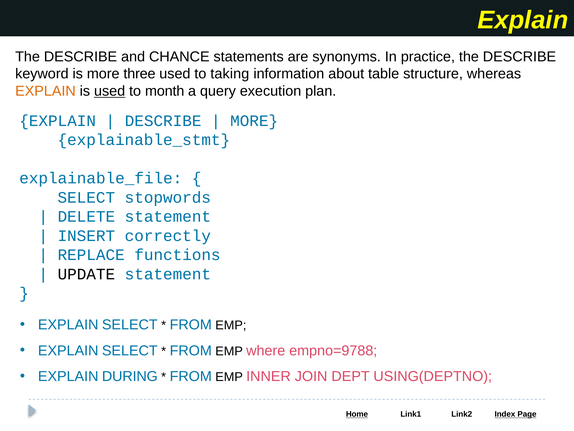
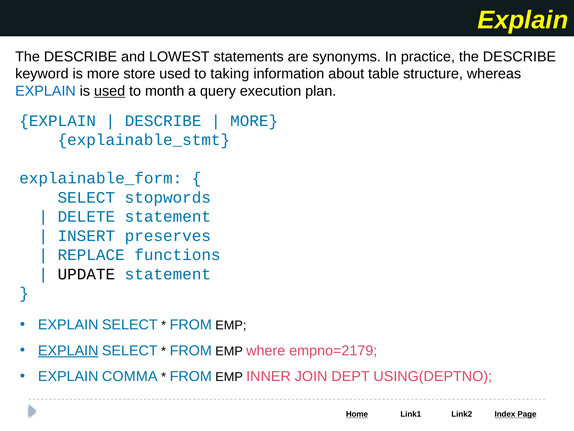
CHANCE: CHANCE -> LOWEST
three: three -> store
EXPLAIN at (45, 91) colour: orange -> blue
explainable_file: explainable_file -> explainable_form
correctly: correctly -> preserves
EXPLAIN at (68, 350) underline: none -> present
empno=9788: empno=9788 -> empno=2179
DURING: DURING -> COMMA
